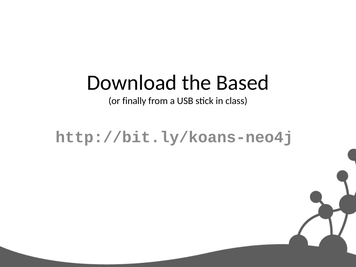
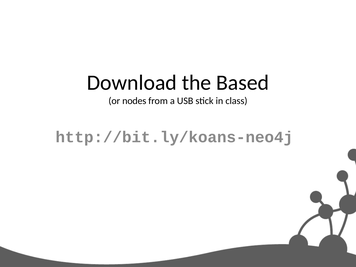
finally: finally -> nodes
